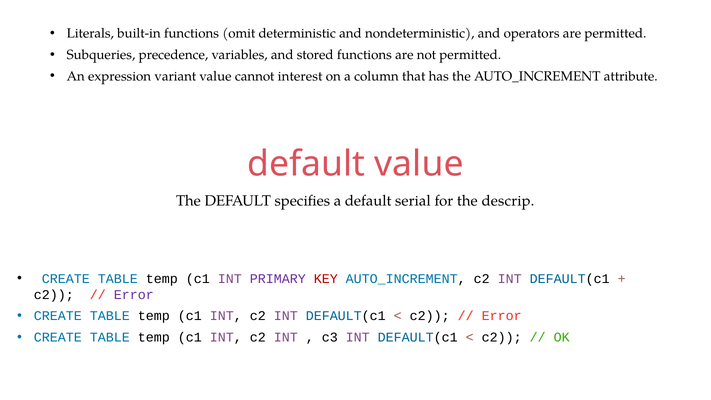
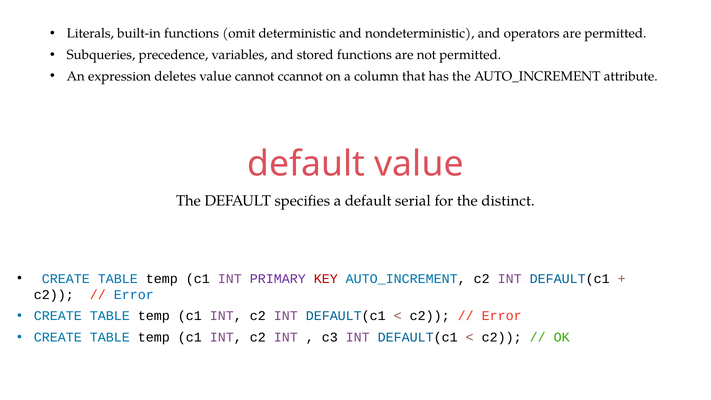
variant: variant -> deletes
interest: interest -> ccannot
descrip: descrip -> distinct
Error at (134, 295) colour: purple -> blue
